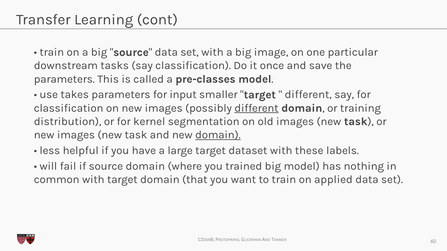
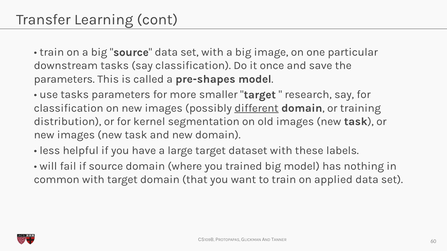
pre-classes: pre-classes -> pre-shapes
use takes: takes -> tasks
input: input -> more
different at (308, 95): different -> research
domain at (218, 135) underline: present -> none
